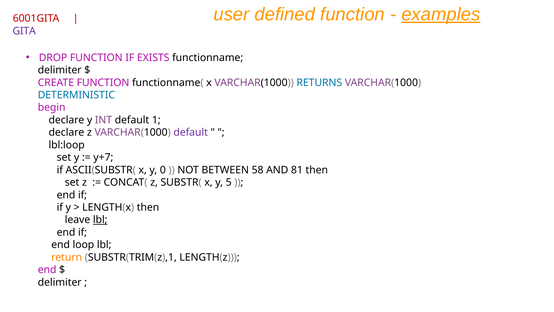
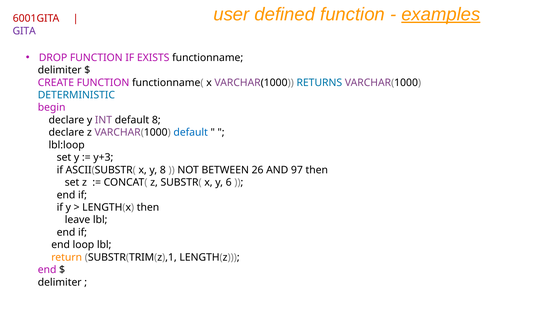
default 1: 1 -> 8
default at (191, 132) colour: purple -> blue
y+7: y+7 -> y+3
y 0: 0 -> 8
58: 58 -> 26
81: 81 -> 97
5: 5 -> 6
lbl at (100, 220) underline: present -> none
